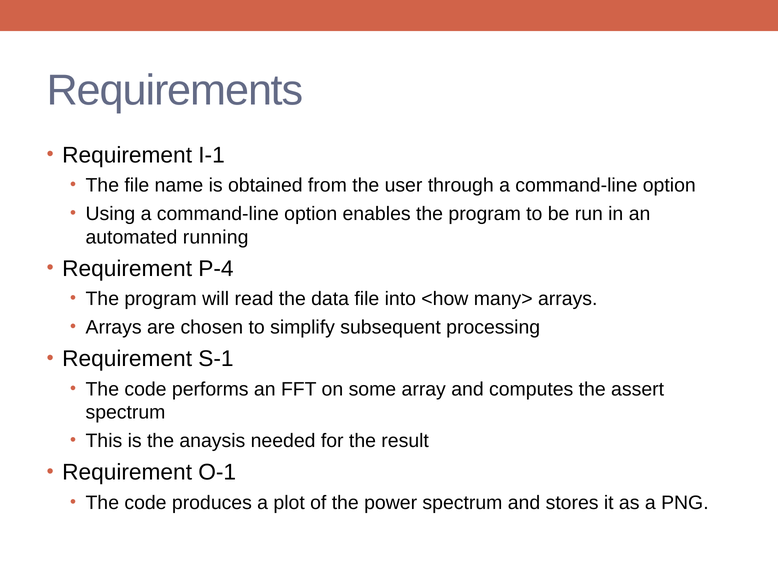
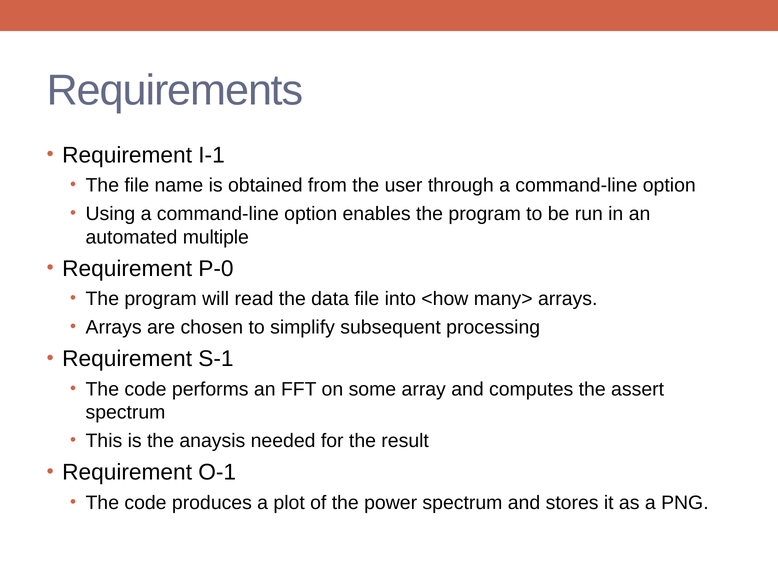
running: running -> multiple
P-4: P-4 -> P-0
